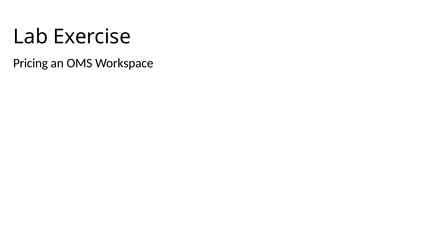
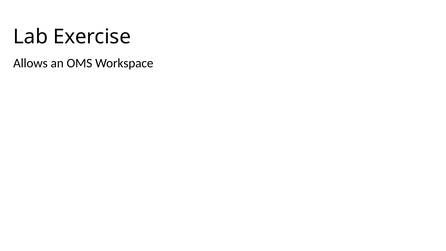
Pricing: Pricing -> Allows
